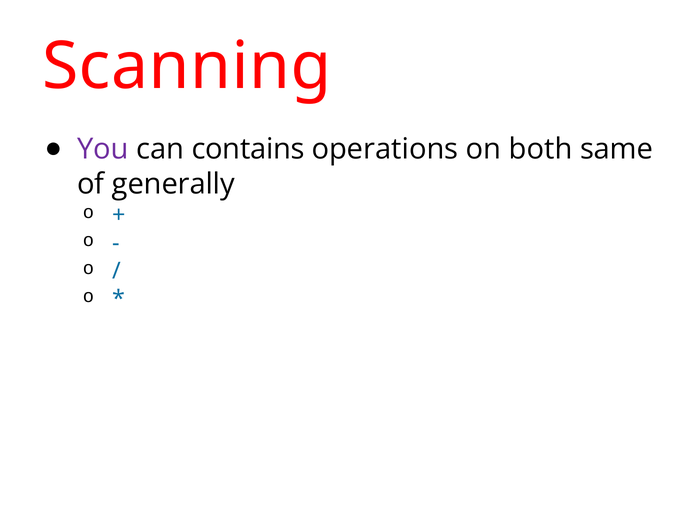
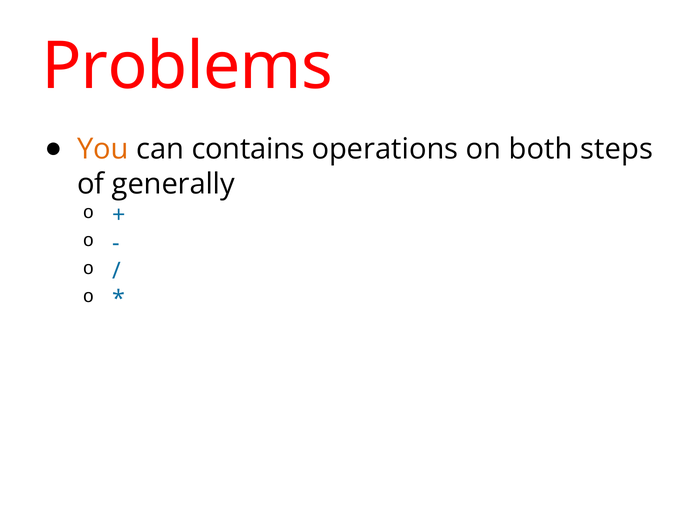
Scanning: Scanning -> Problems
You colour: purple -> orange
same: same -> steps
